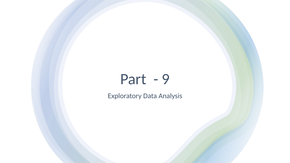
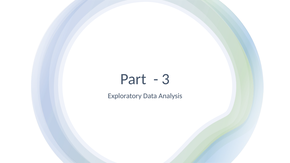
9: 9 -> 3
